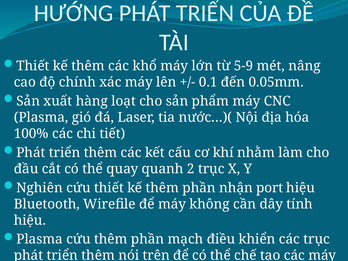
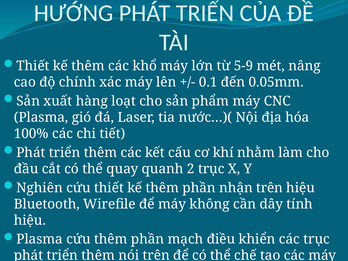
nhận port: port -> trên
